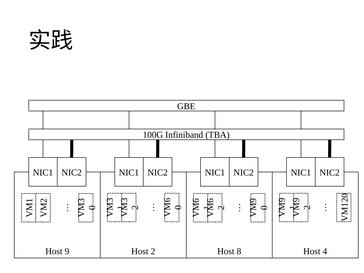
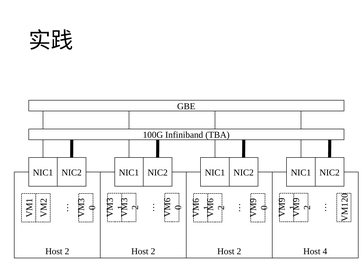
9 at (67, 251): 9 -> 2
8 at (239, 251): 8 -> 2
